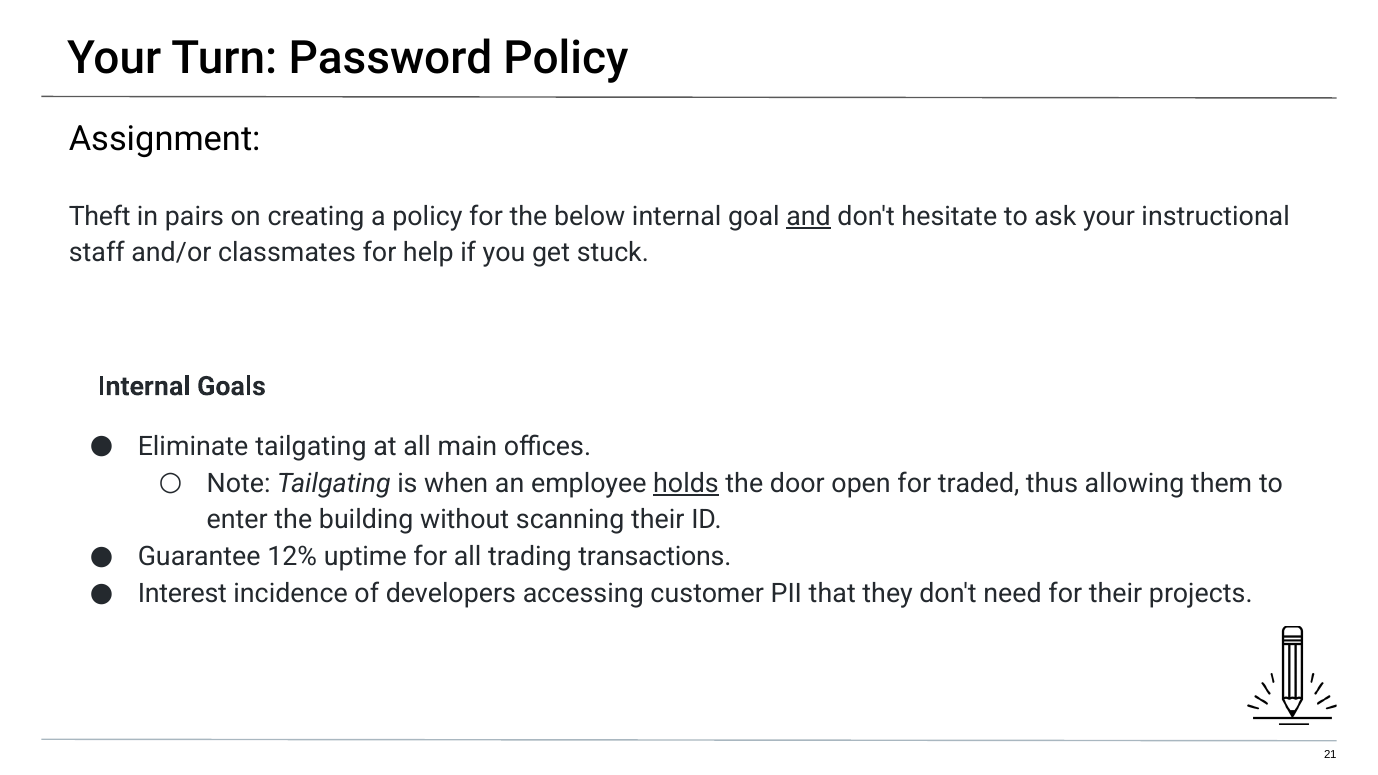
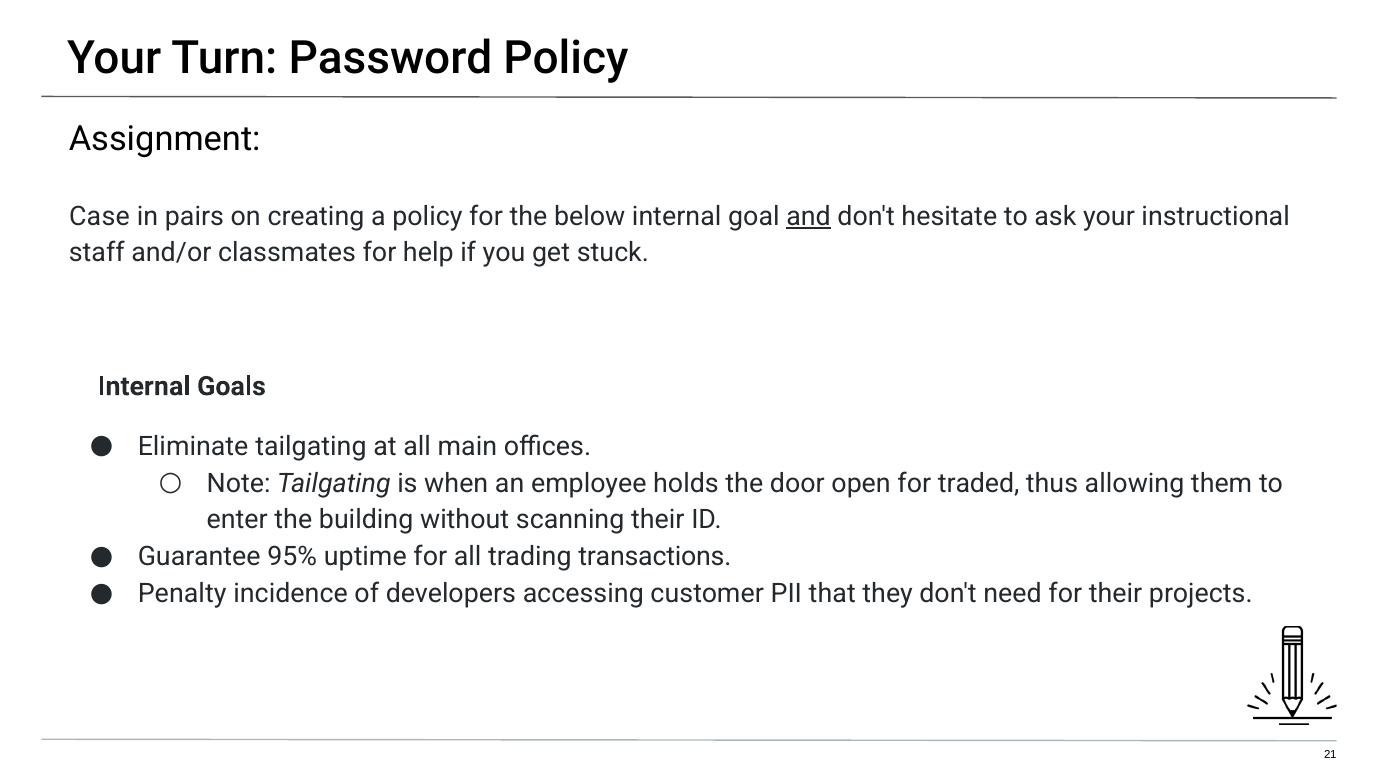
Theft: Theft -> Case
holds underline: present -> none
12%: 12% -> 95%
Interest: Interest -> Penalty
